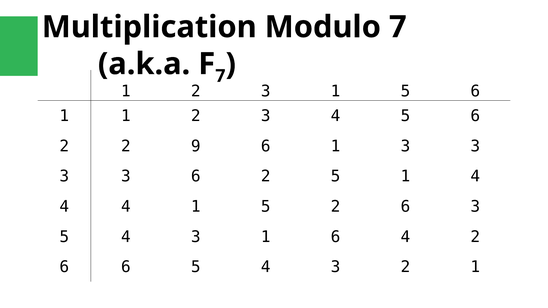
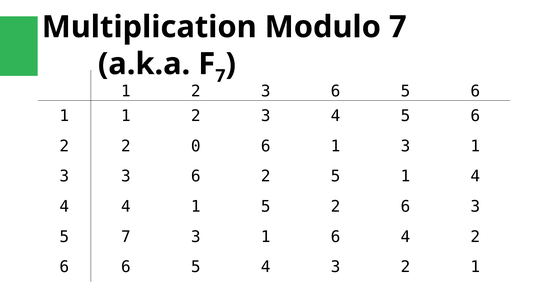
2 3 1: 1 -> 6
9: 9 -> 0
1 3 3: 3 -> 1
4 at (126, 237): 4 -> 7
